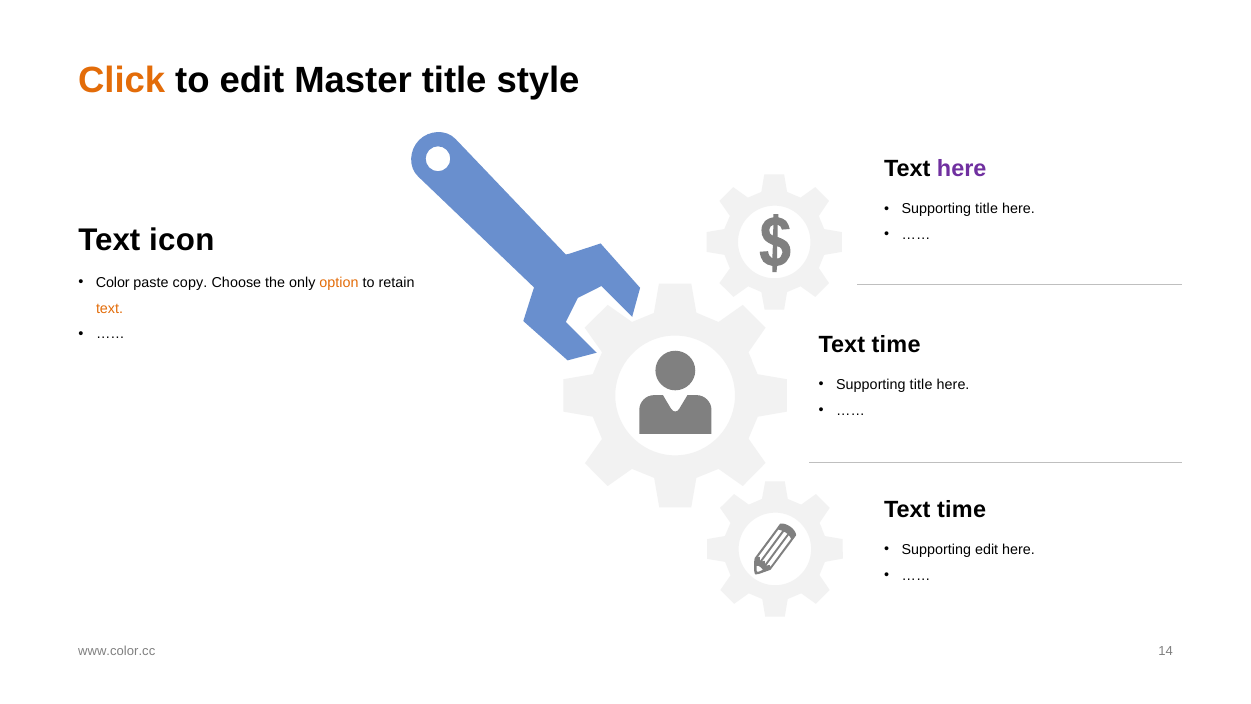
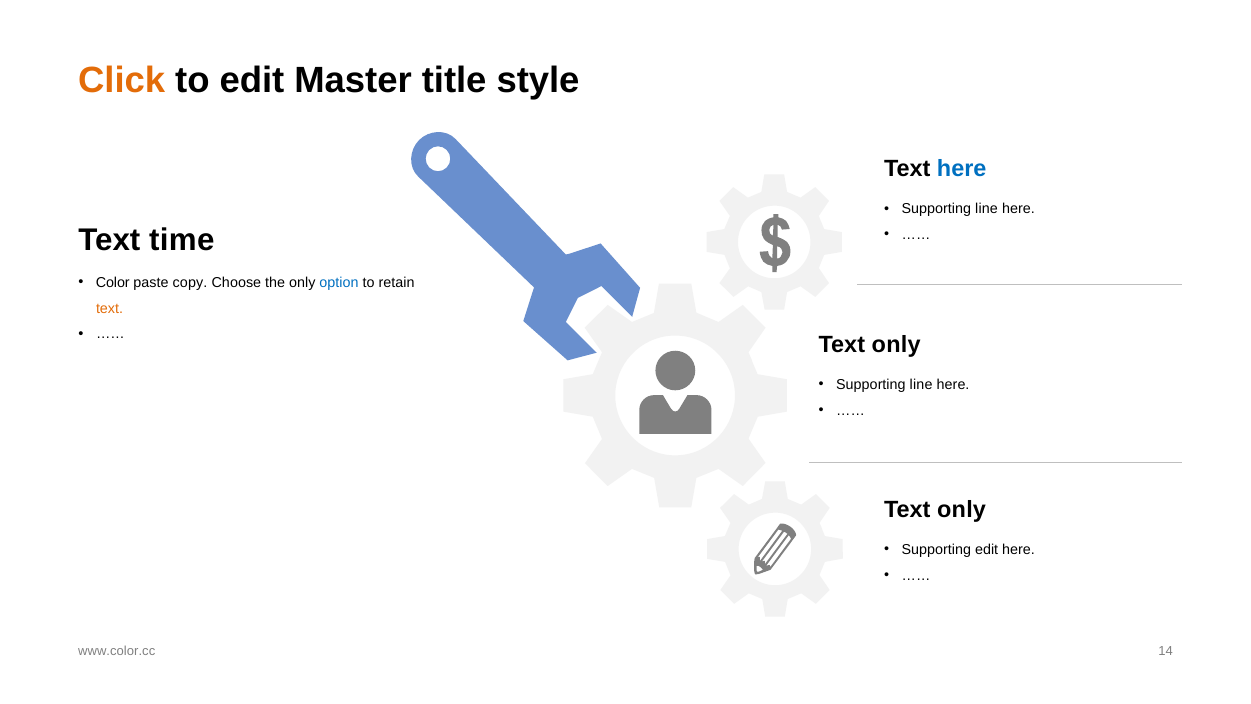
here at (962, 169) colour: purple -> blue
title at (987, 209): title -> line
icon: icon -> time
option colour: orange -> blue
time at (896, 345): time -> only
title at (921, 385): title -> line
time at (962, 509): time -> only
